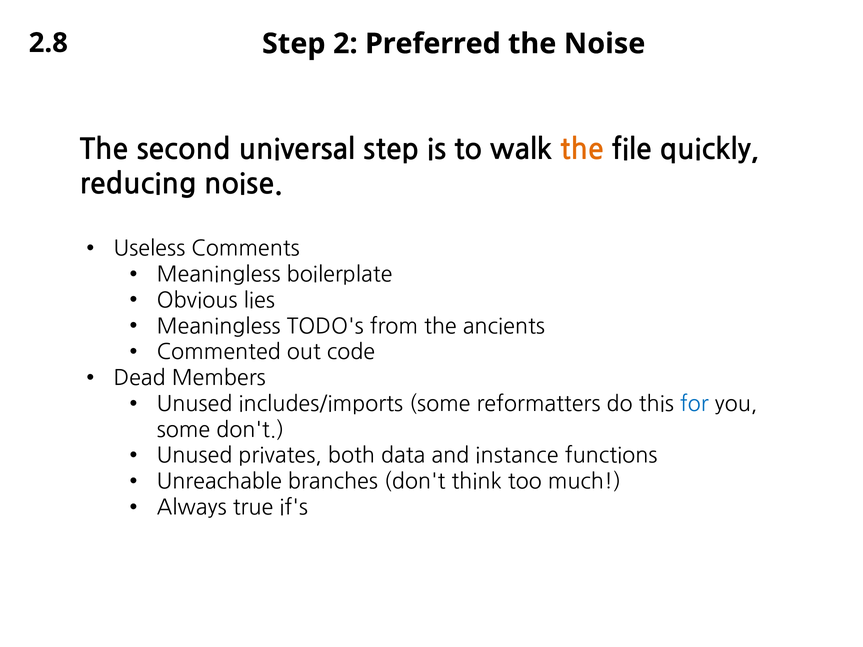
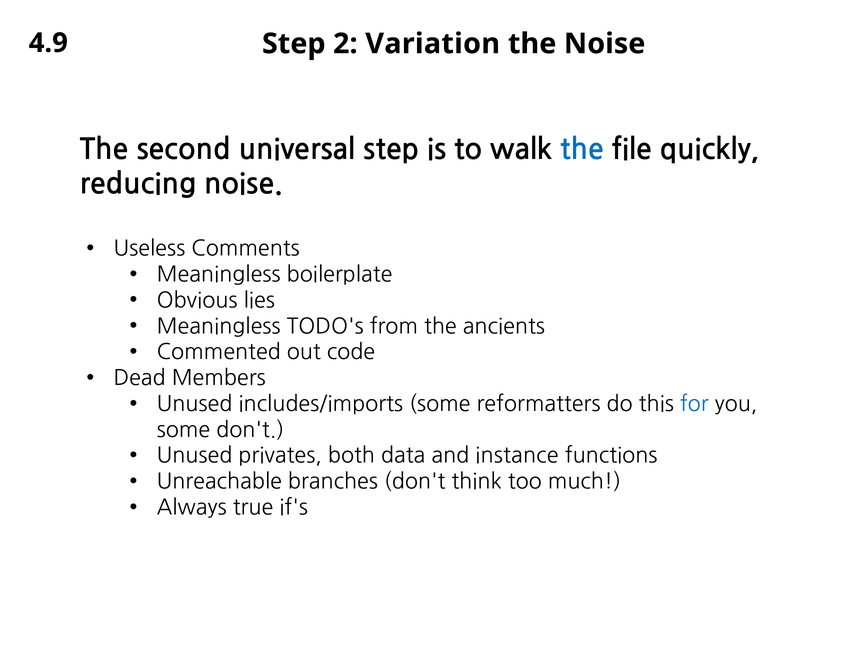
2.8: 2.8 -> 4.9
Preferred: Preferred -> Variation
the at (582, 150) colour: orange -> blue
